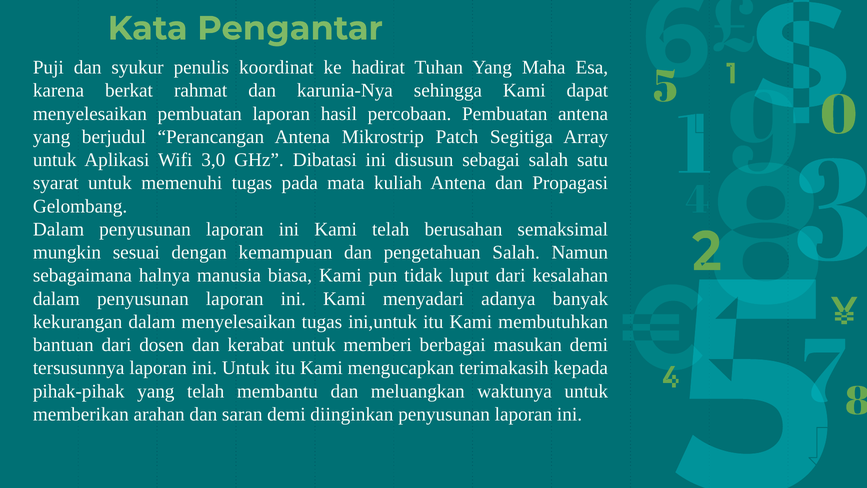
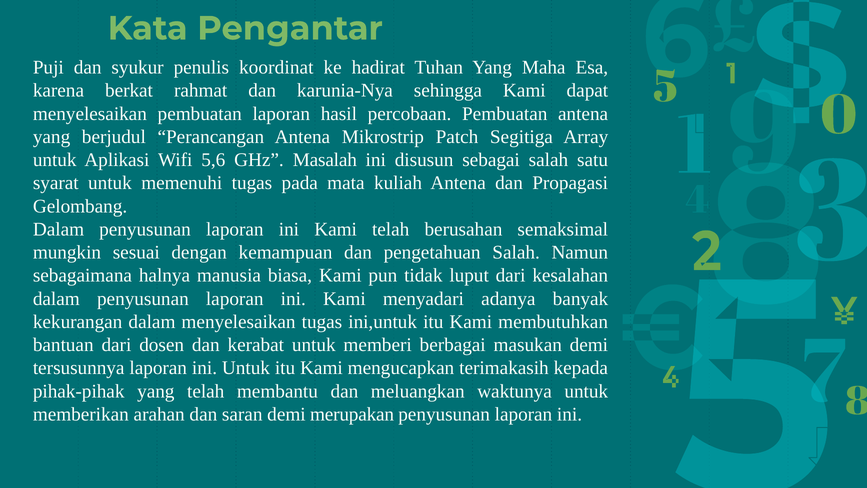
3,0: 3,0 -> 5,6
Dibatasi: Dibatasi -> Masalah
diinginkan: diinginkan -> merupakan
